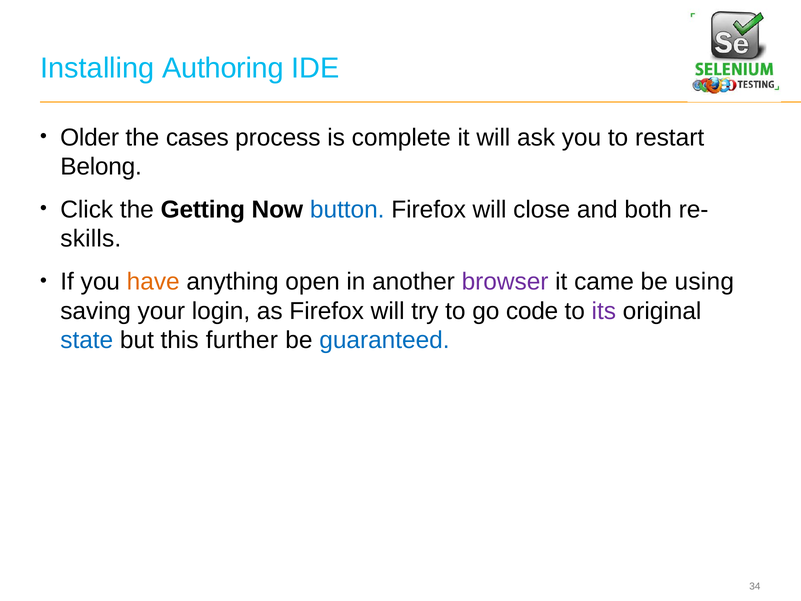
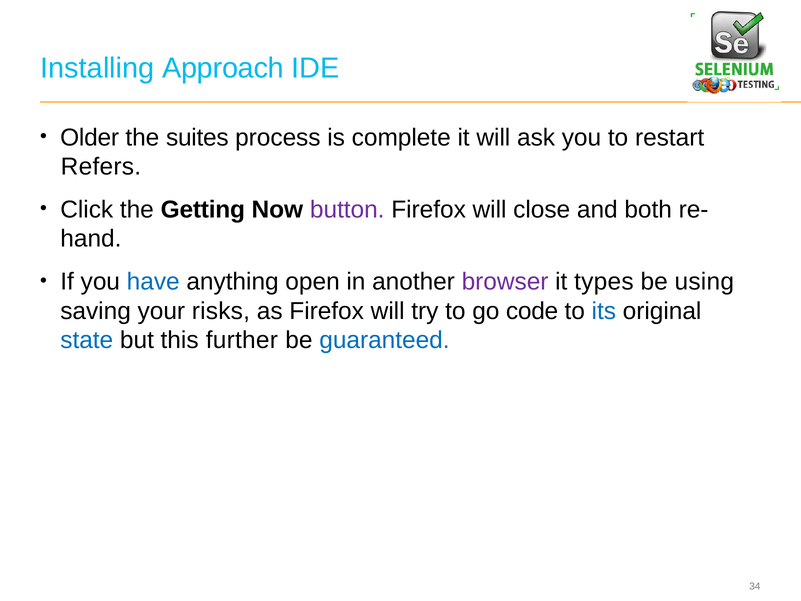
Authoring: Authoring -> Approach
cases: cases -> suites
Belong: Belong -> Refers
button colour: blue -> purple
skills: skills -> hand
have colour: orange -> blue
came: came -> types
login: login -> risks
its colour: purple -> blue
